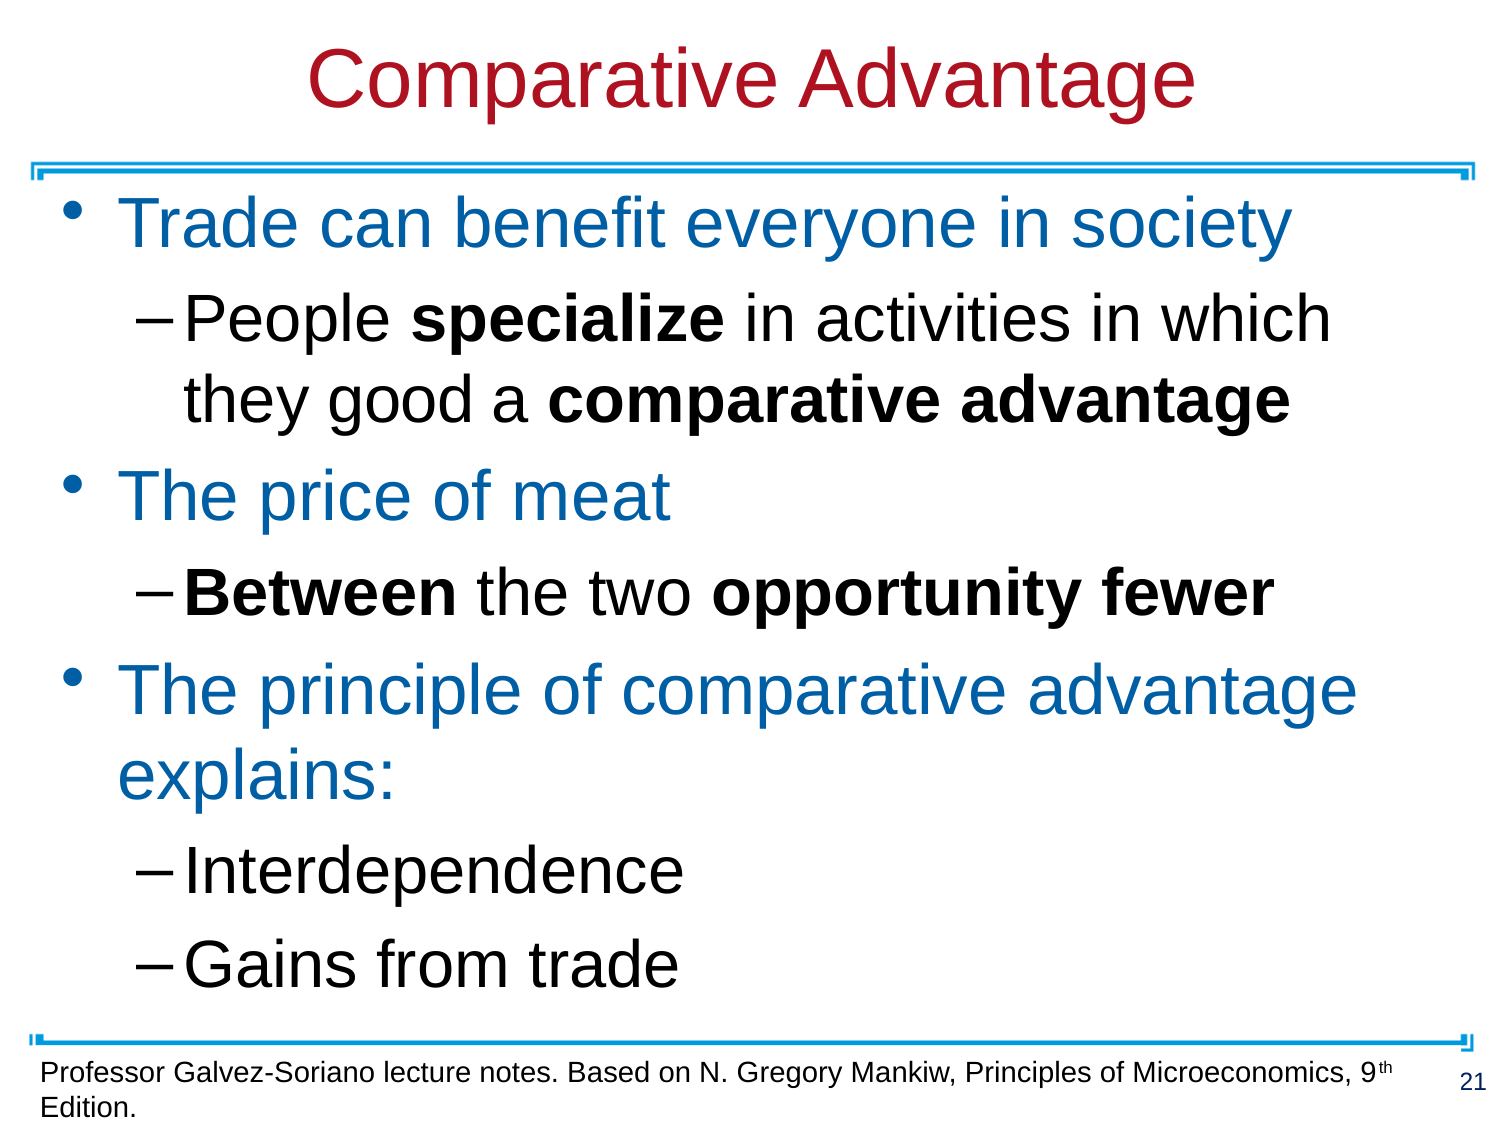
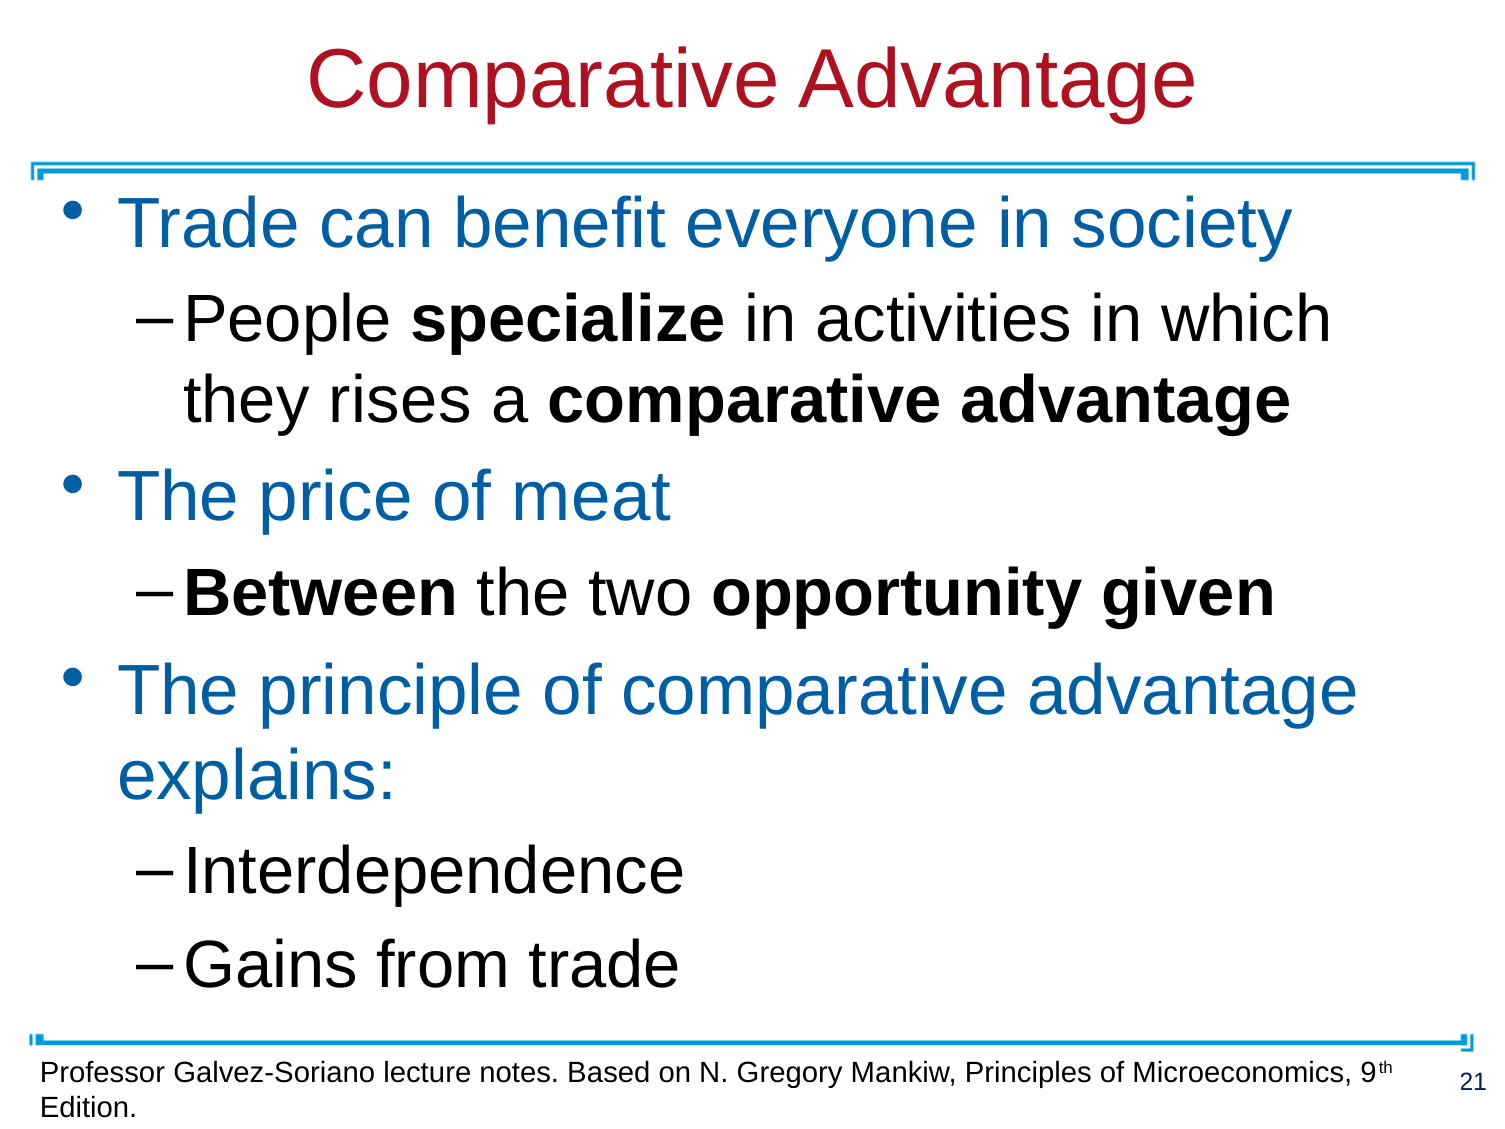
good: good -> rises
fewer: fewer -> given
